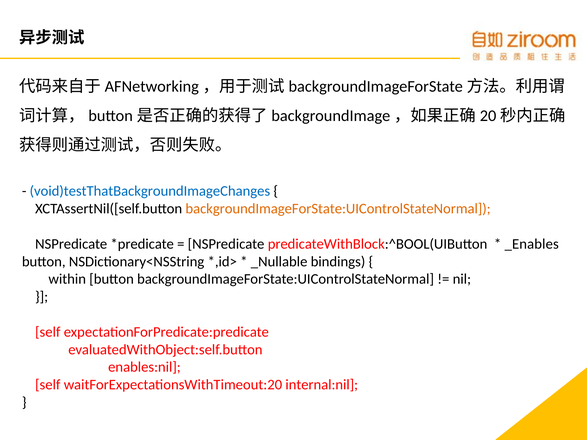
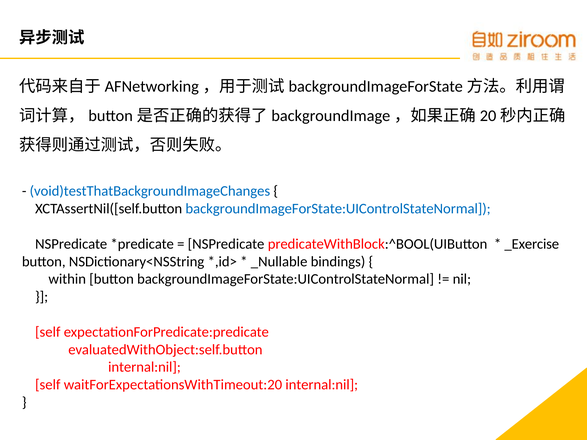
backgroundImageForState:UIControlStateNormal at (338, 209) colour: orange -> blue
_Enables: _Enables -> _Exercise
enables:nil at (144, 367): enables:nil -> internal:nil
